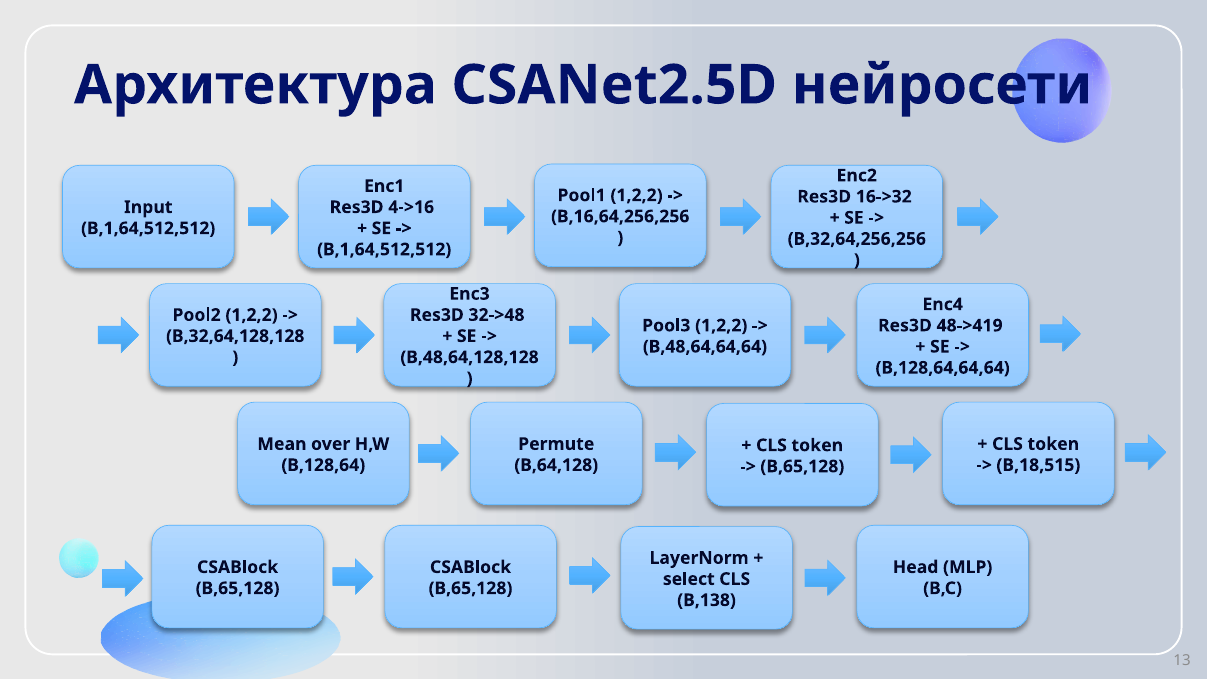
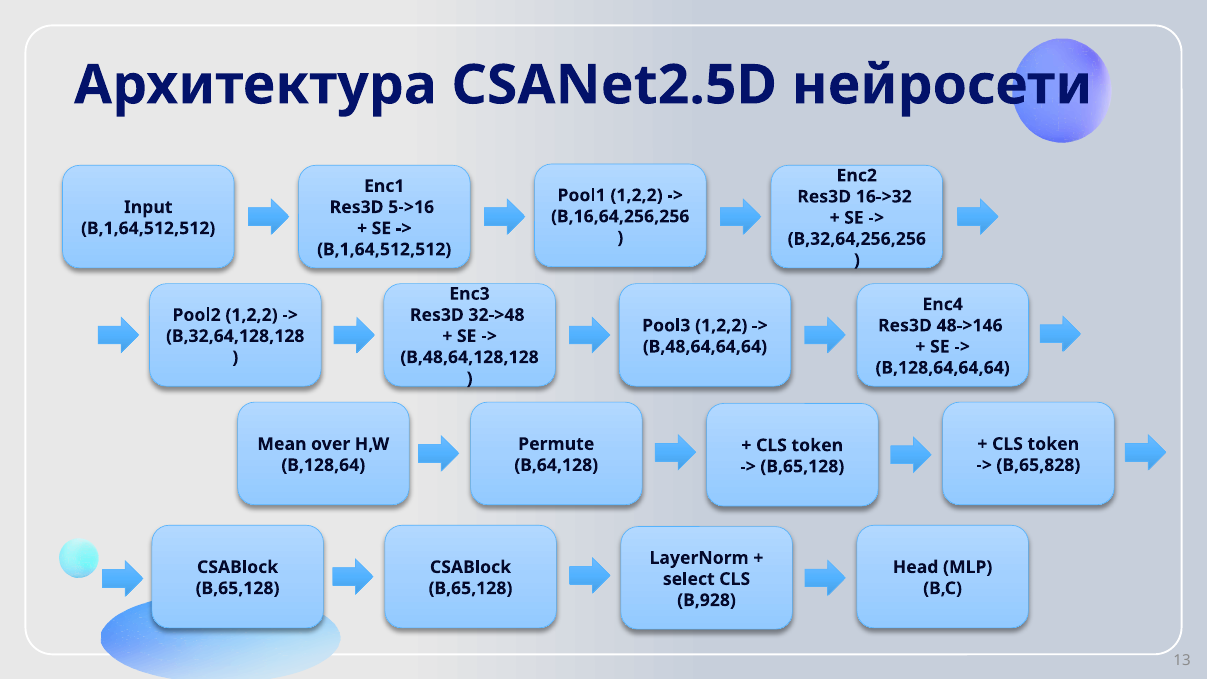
4->16: 4->16 -> 5->16
48->419: 48->419 -> 48->146
B,18,515: B,18,515 -> B,65,828
B,138: B,138 -> B,928
